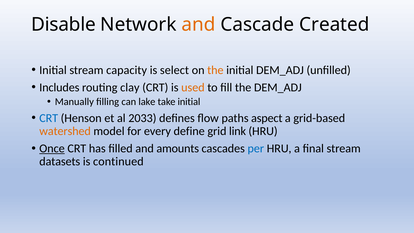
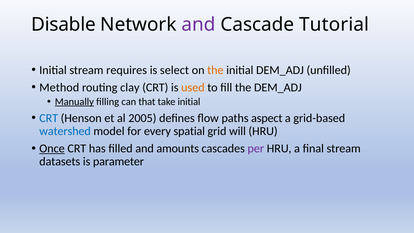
and at (199, 25) colour: orange -> purple
Created: Created -> Tutorial
capacity: capacity -> requires
Includes: Includes -> Method
Manually underline: none -> present
lake: lake -> that
2033: 2033 -> 2005
watershed colour: orange -> blue
define: define -> spatial
link: link -> will
per colour: blue -> purple
continued: continued -> parameter
